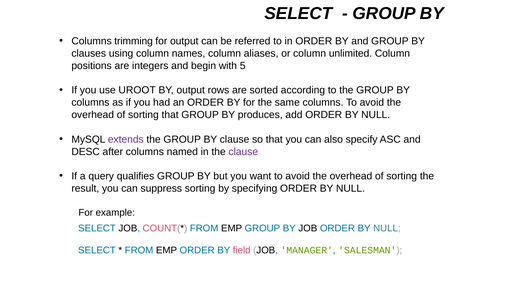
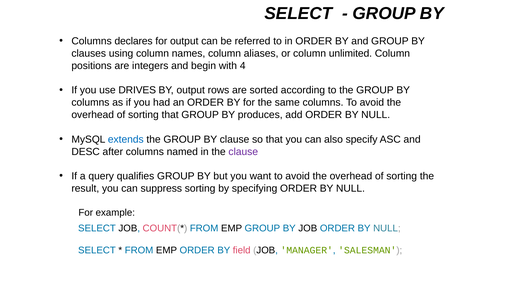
trimming: trimming -> declares
5: 5 -> 4
UROOT: UROOT -> DRIVES
extends colour: purple -> blue
